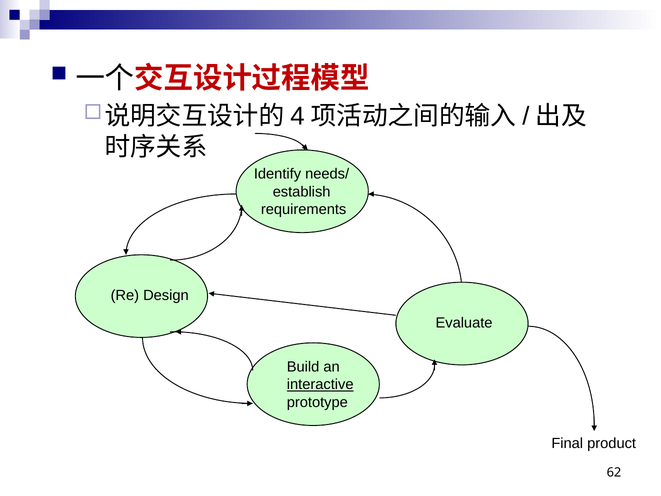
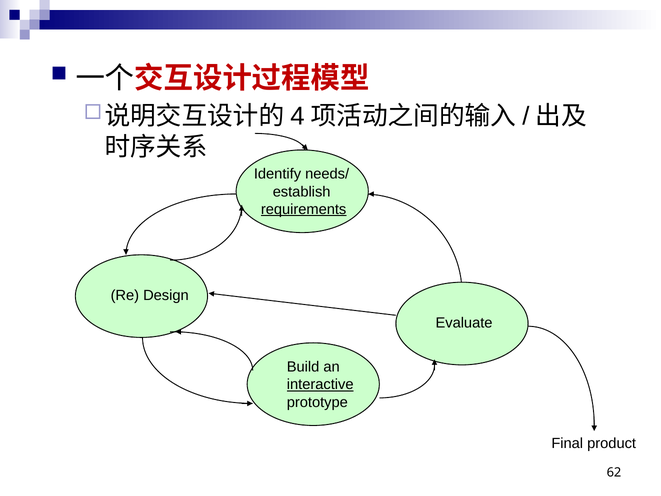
requirements underline: none -> present
